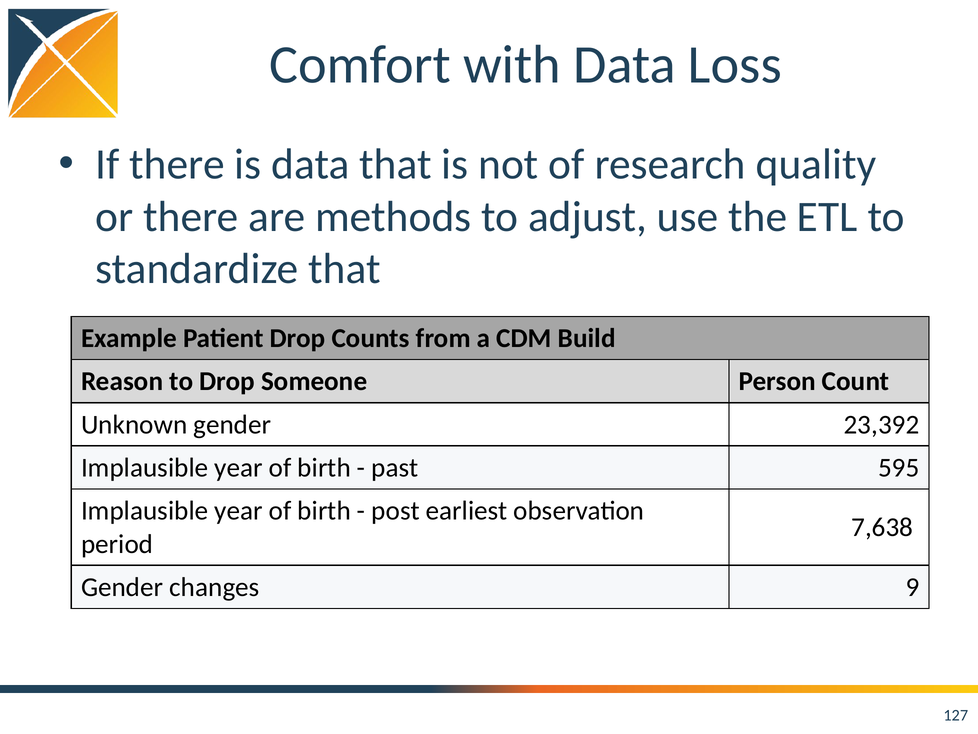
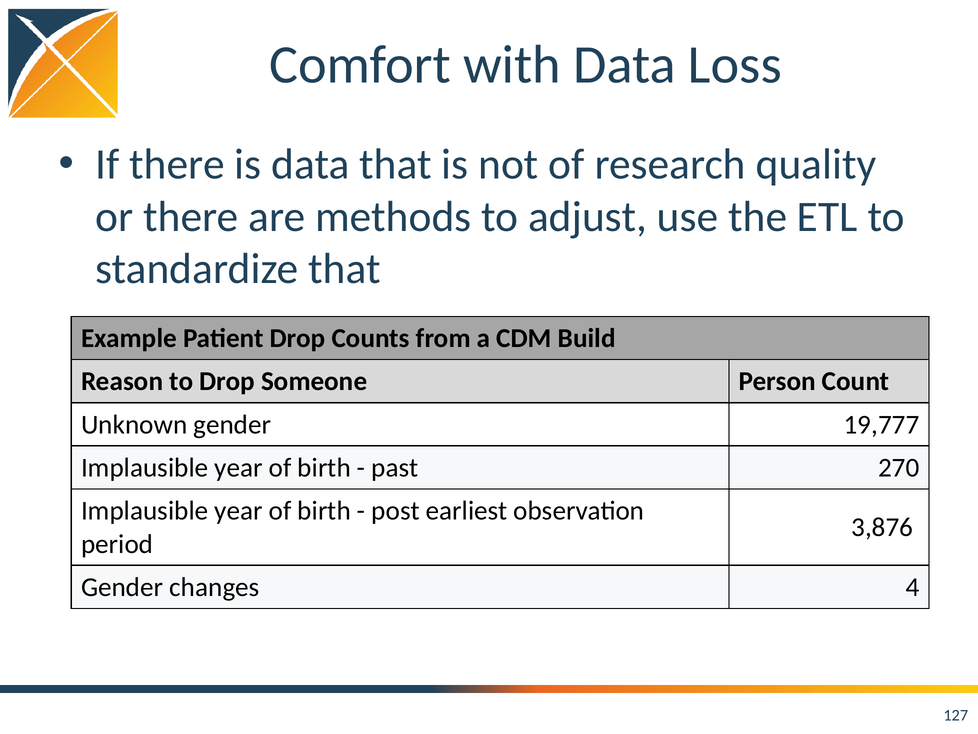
23,392: 23,392 -> 19,777
595: 595 -> 270
7,638: 7,638 -> 3,876
9: 9 -> 4
